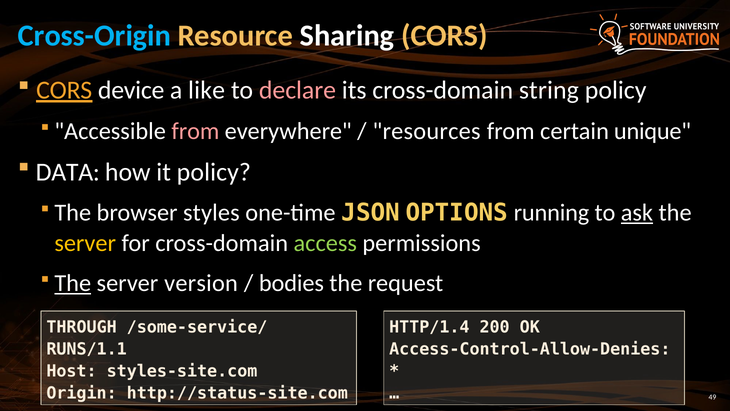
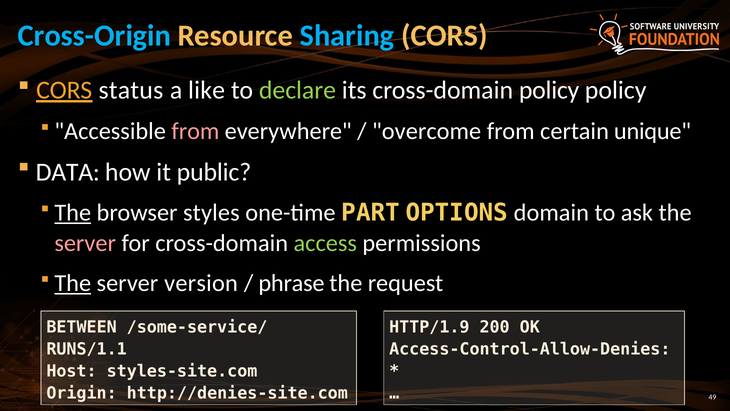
Sharing colour: white -> light blue
device: device -> status
declare colour: pink -> light green
cross-domain string: string -> policy
resources: resources -> overcome
it policy: policy -> public
The at (73, 213) underline: none -> present
JSON: JSON -> PART
running: running -> domain
ask underline: present -> none
server at (85, 243) colour: yellow -> pink
bodies: bodies -> phrase
THROUGH: THROUGH -> BETWEEN
HTTP/1.4: HTTP/1.4 -> HTTP/1.9
http://status-site.com: http://status-site.com -> http://denies-site.com
